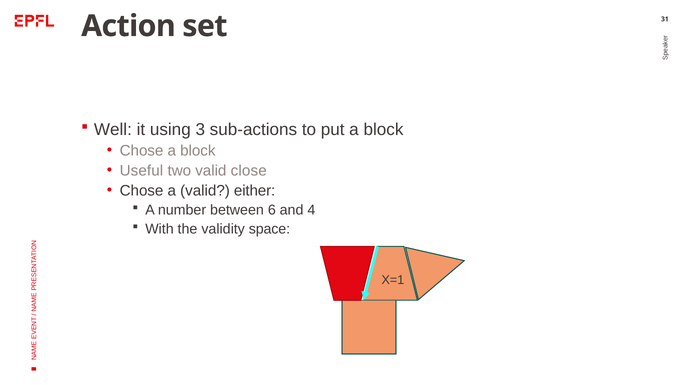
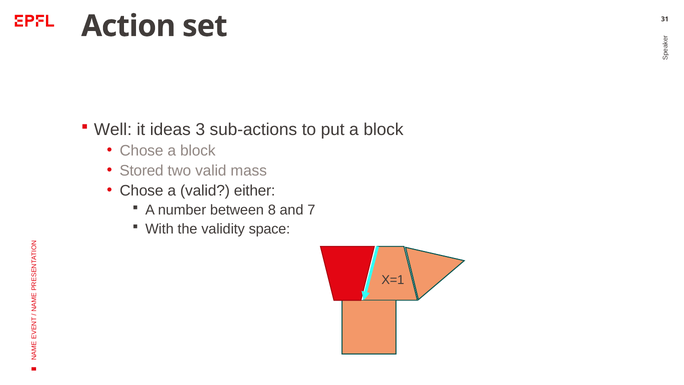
using: using -> ideas
Useful: Useful -> Stored
close: close -> mass
6: 6 -> 8
4: 4 -> 7
